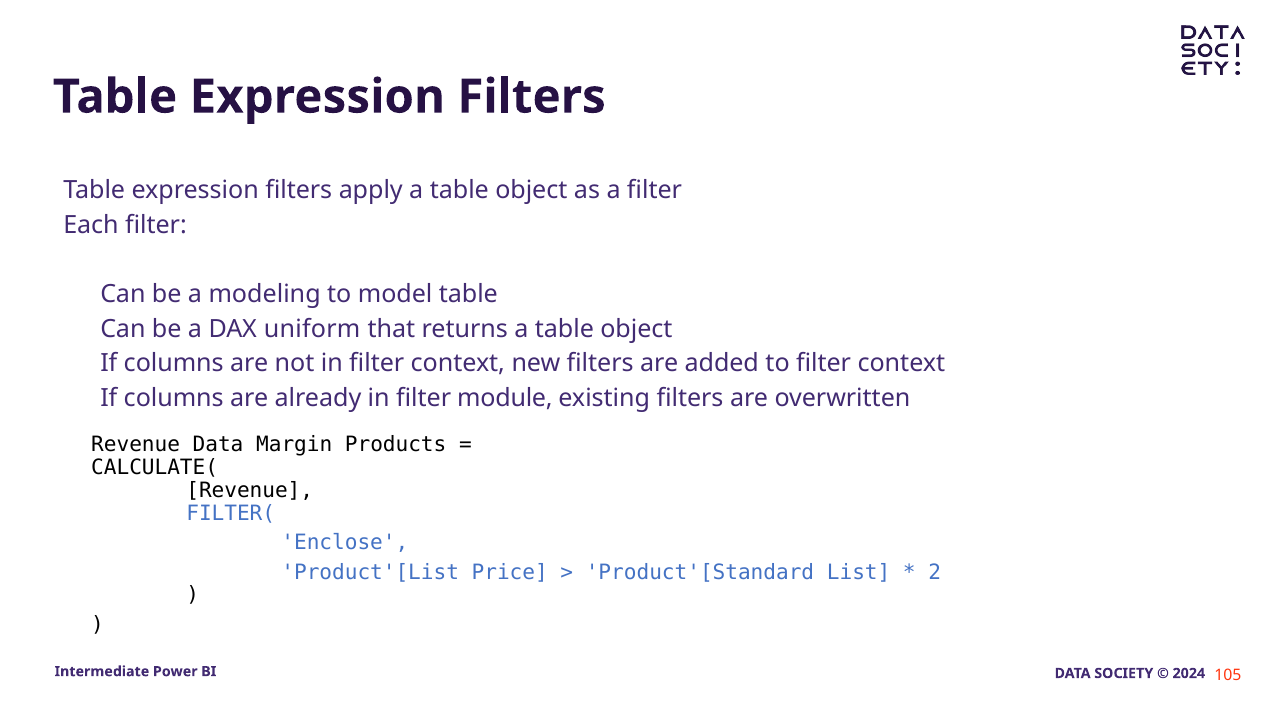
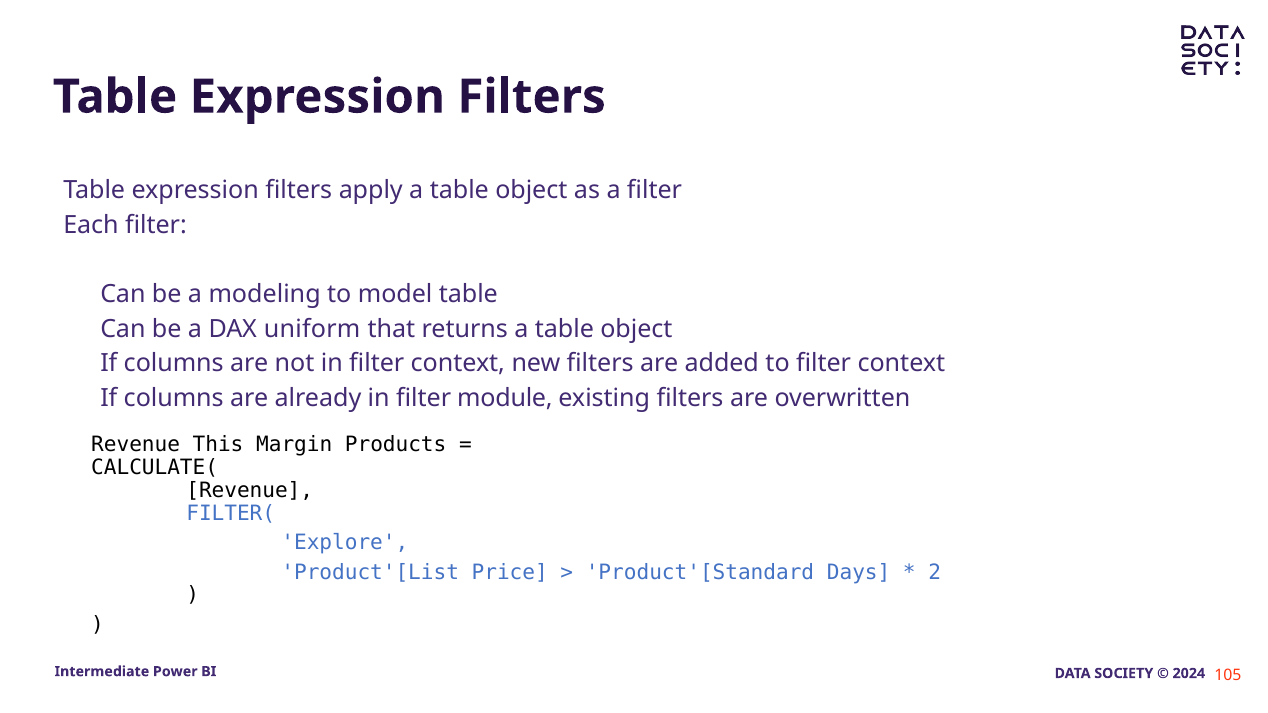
Revenue Data: Data -> This
Enclose: Enclose -> Explore
List: List -> Days
